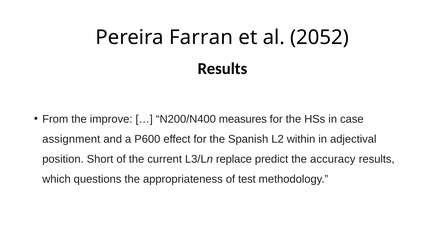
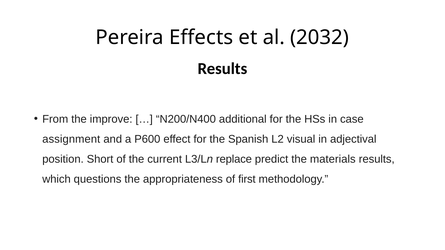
Farran: Farran -> Effects
2052: 2052 -> 2032
measures: measures -> additional
within: within -> visual
accuracy: accuracy -> materials
test: test -> first
